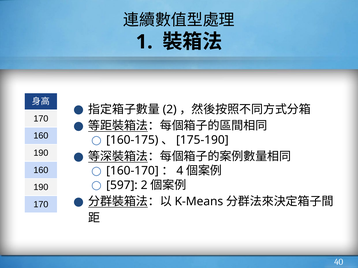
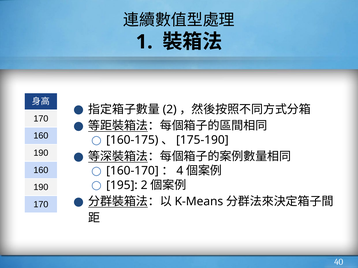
597: 597 -> 195
